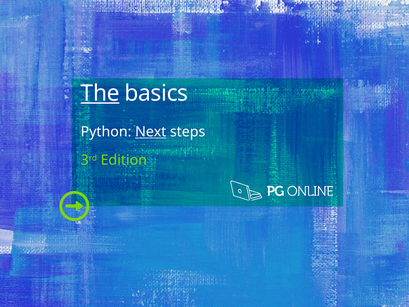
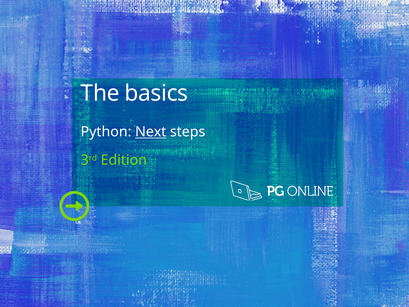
The underline: present -> none
